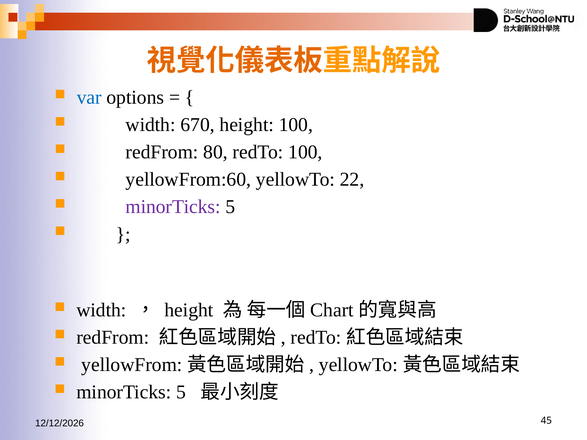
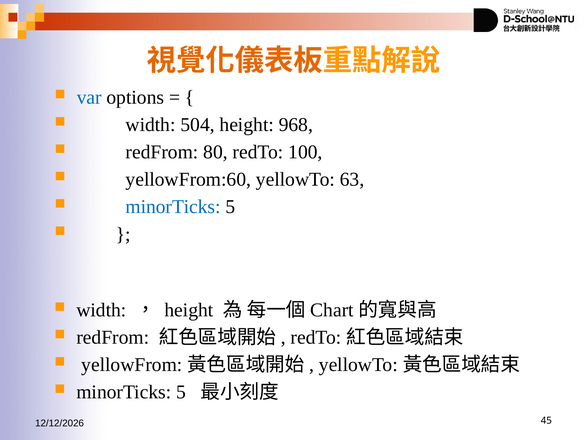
670: 670 -> 504
height 100: 100 -> 968
22: 22 -> 63
minorTicks at (173, 207) colour: purple -> blue
